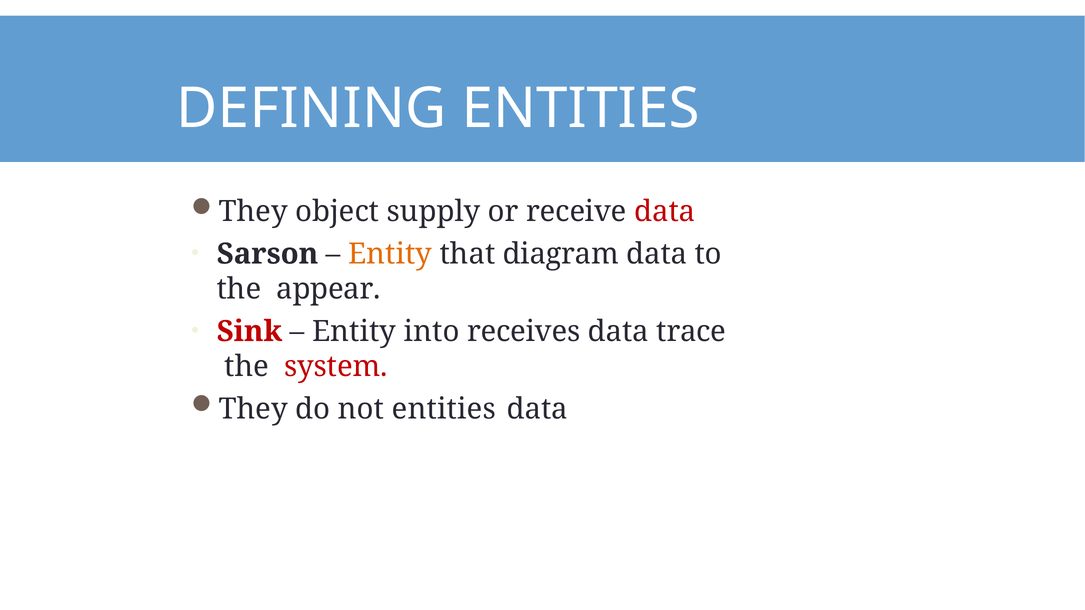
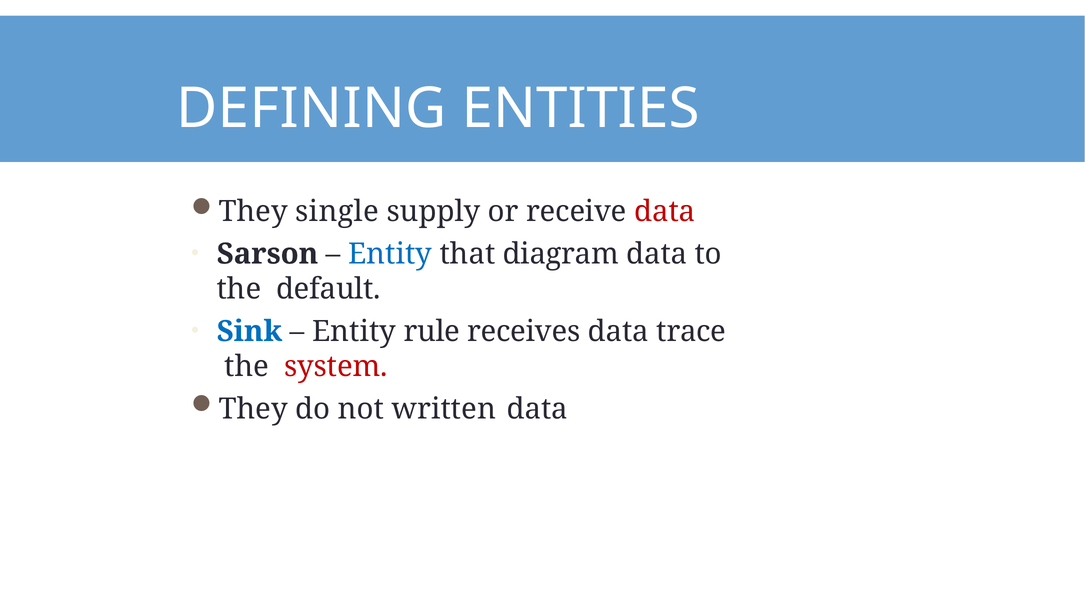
object: object -> single
Entity at (390, 254) colour: orange -> blue
appear: appear -> default
Sink colour: red -> blue
into: into -> rule
not entities: entities -> written
